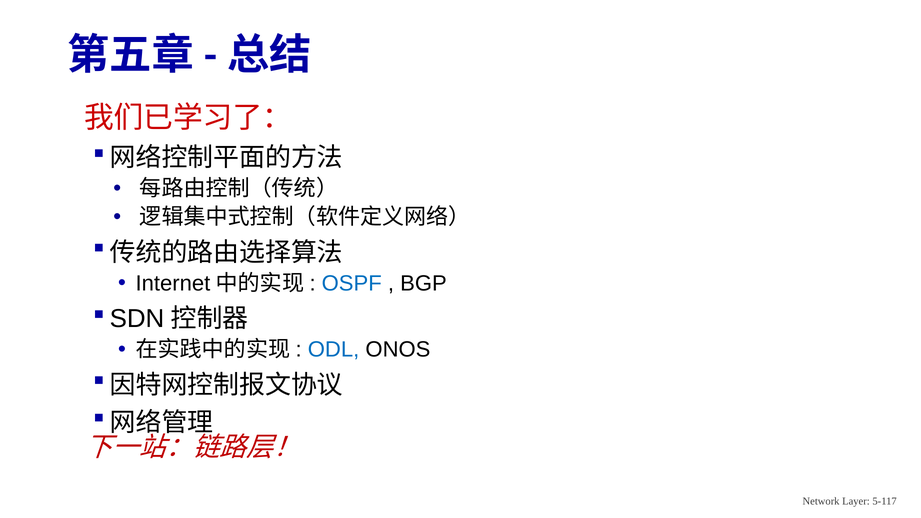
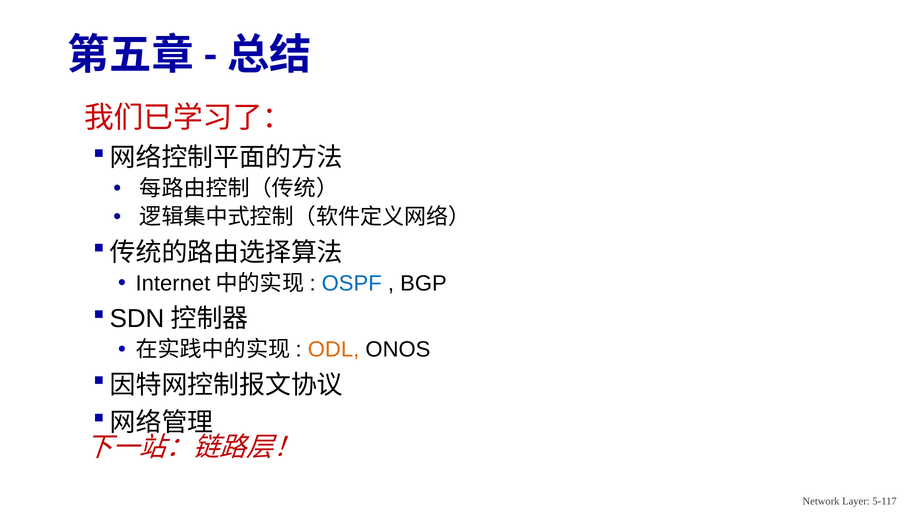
ODL colour: blue -> orange
